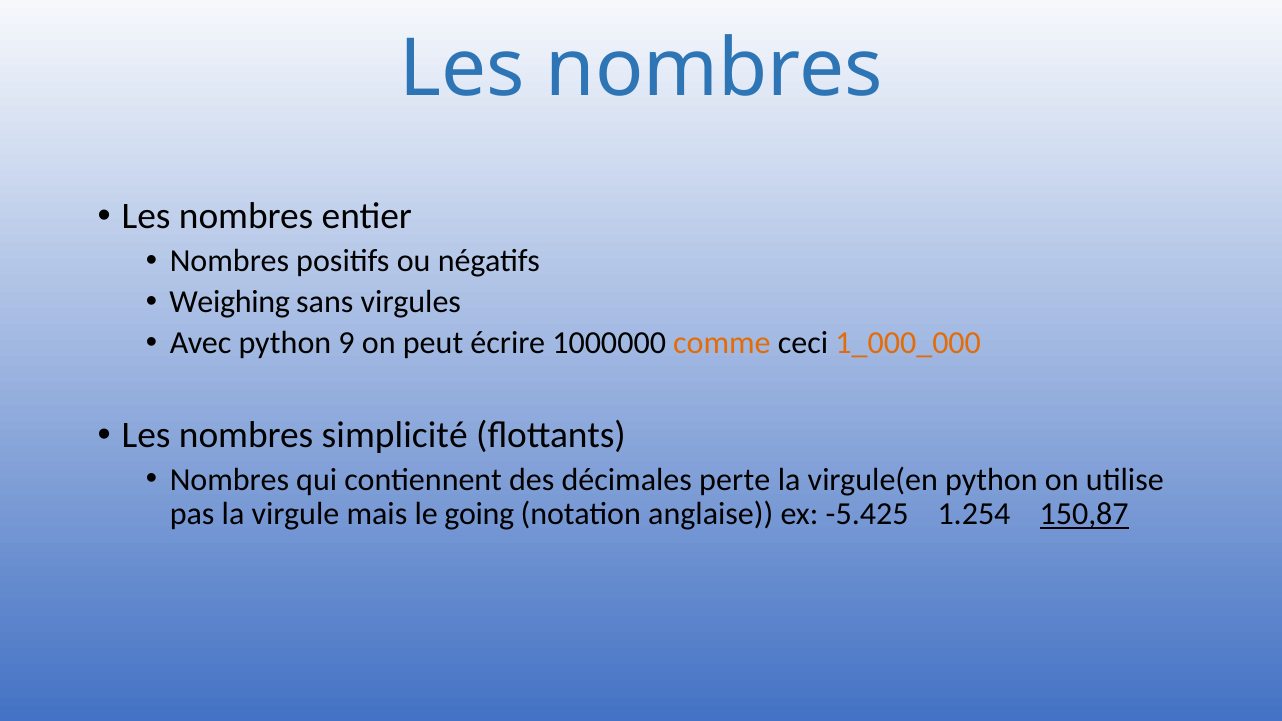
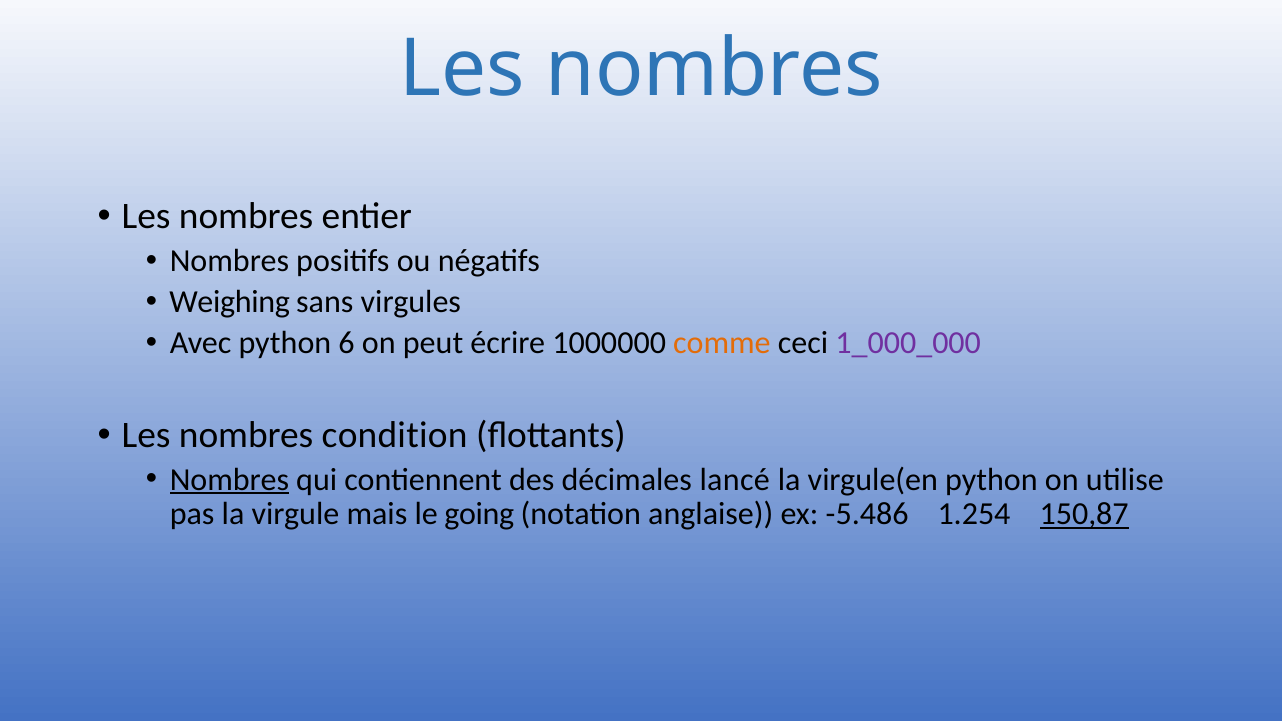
9: 9 -> 6
1_000_000 colour: orange -> purple
simplicité: simplicité -> condition
Nombres at (229, 480) underline: none -> present
perte: perte -> lancé
-5.425: -5.425 -> -5.486
